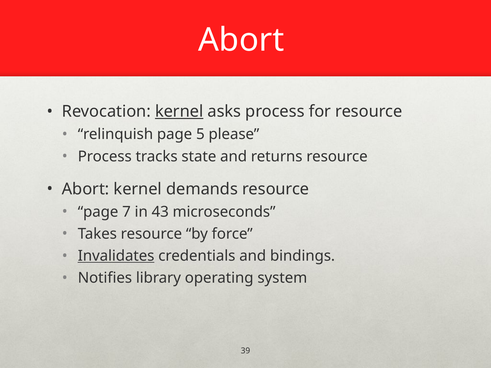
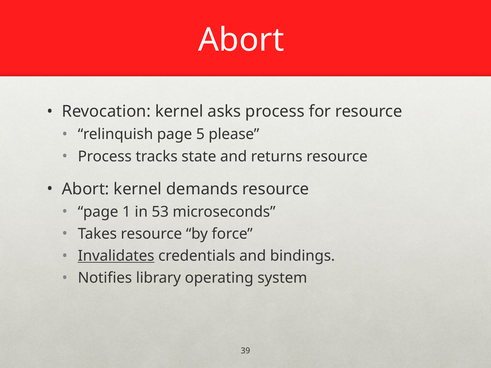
kernel at (179, 112) underline: present -> none
7: 7 -> 1
43: 43 -> 53
